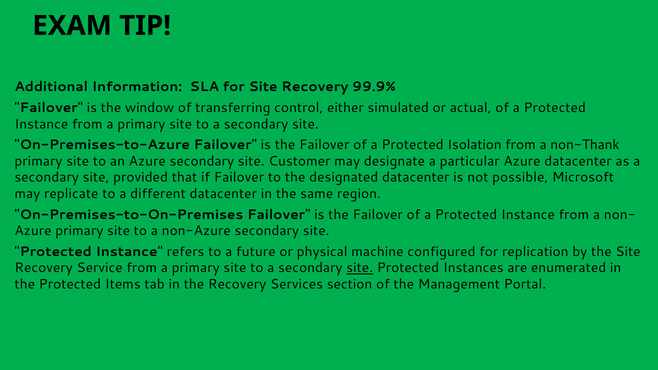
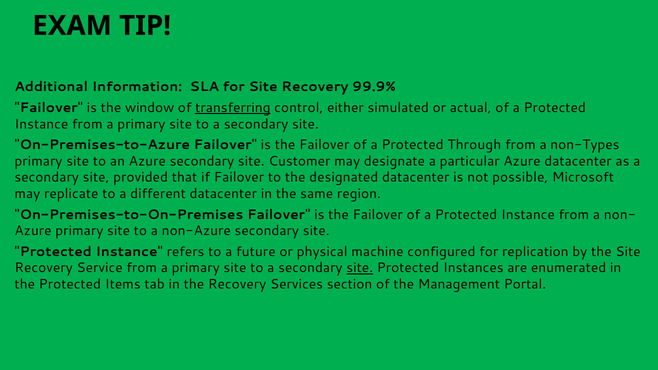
transferring underline: none -> present
Isolation: Isolation -> Through
non-Thank: non-Thank -> non-Types
